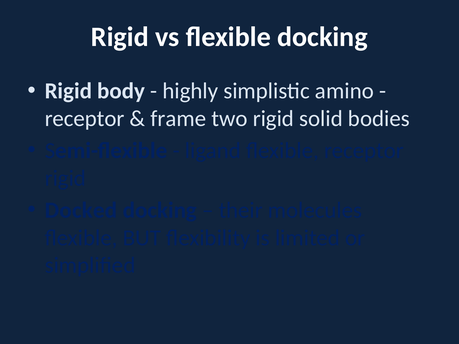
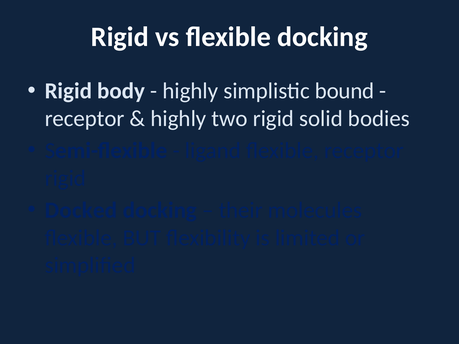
amino: amino -> bound
frame at (178, 119): frame -> highly
